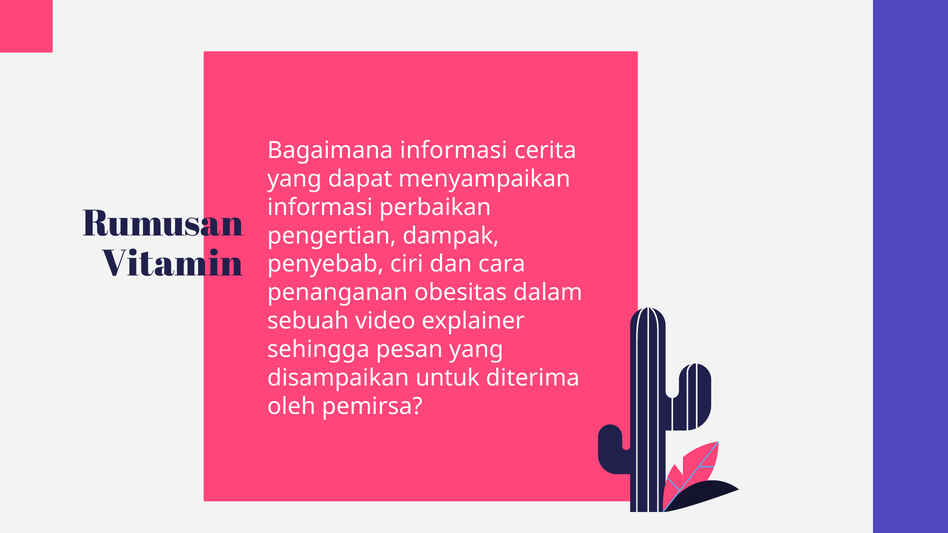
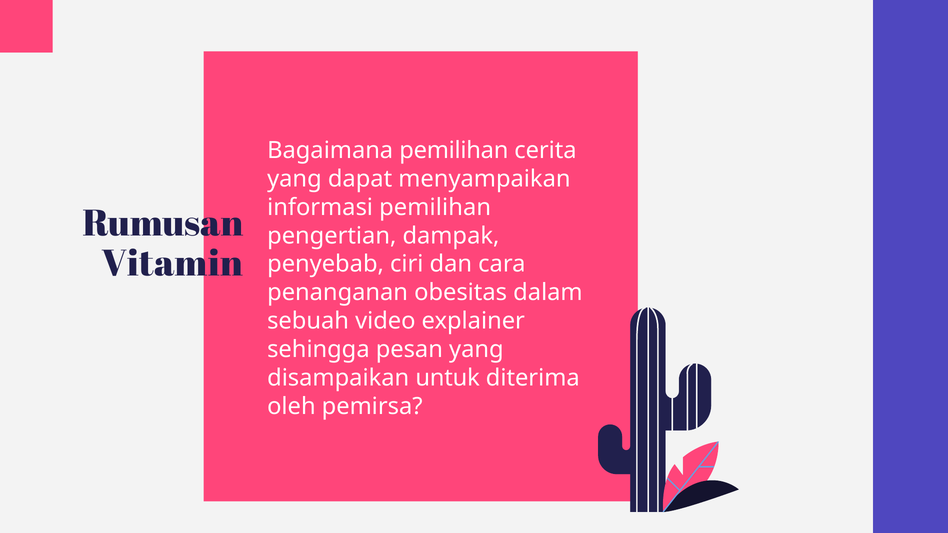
Bagaimana informasi: informasi -> pemilihan
informasi perbaikan: perbaikan -> pemilihan
